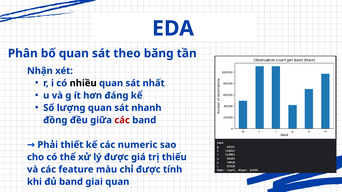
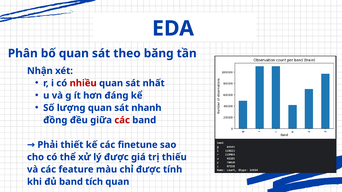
nhiều colour: black -> red
numeric: numeric -> finetune
giai: giai -> tích
